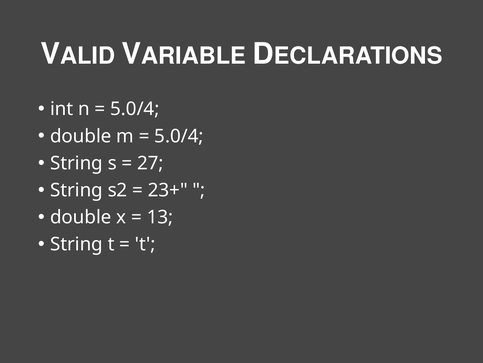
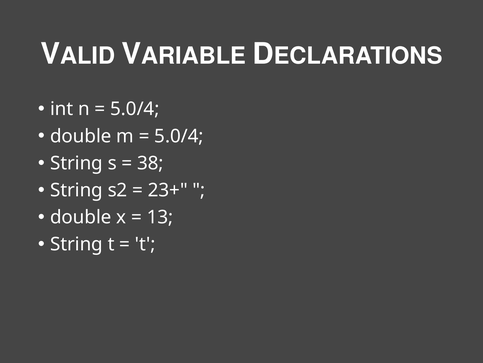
27: 27 -> 38
